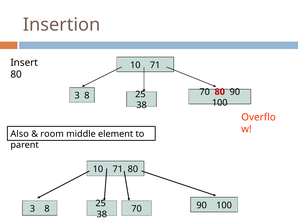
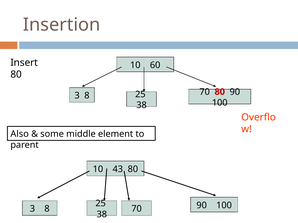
71 at (155, 65): 71 -> 60
room: room -> some
71 at (118, 169): 71 -> 43
